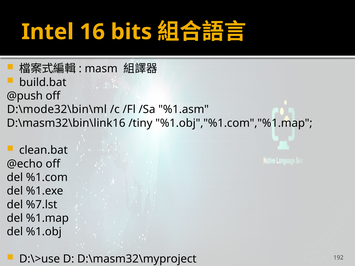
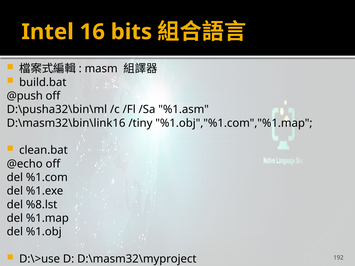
D:\mode32\bin\ml: D:\mode32\bin\ml -> D:\pusha32\bin\ml
%7.lst: %7.lst -> %8.lst
